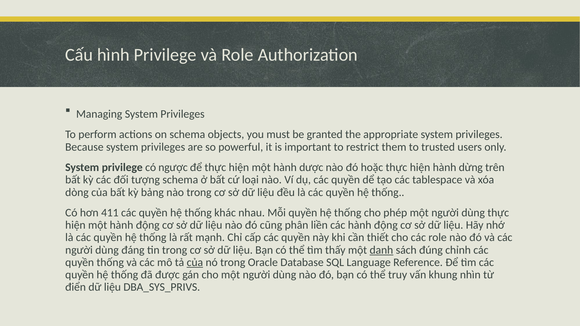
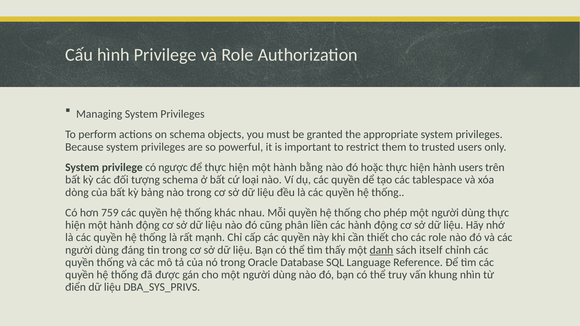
dược: dược -> bằng
hành dừng: dừng -> users
411: 411 -> 759
đúng: đúng -> itself
của at (195, 263) underline: present -> none
